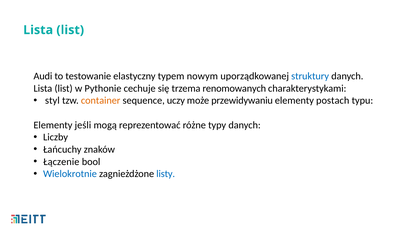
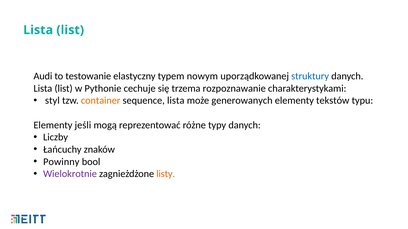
renomowanych: renomowanych -> rozpoznawanie
sequence uczy: uczy -> lista
przewidywaniu: przewidywaniu -> generowanych
postach: postach -> tekstów
Łączenie: Łączenie -> Powinny
Wielokrotnie colour: blue -> purple
listy colour: blue -> orange
